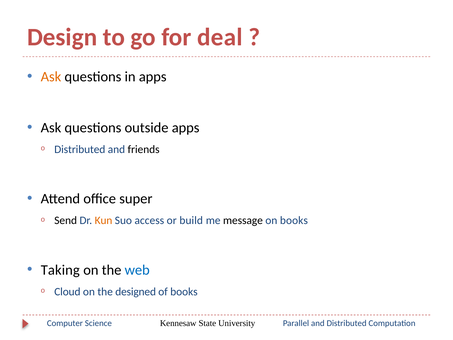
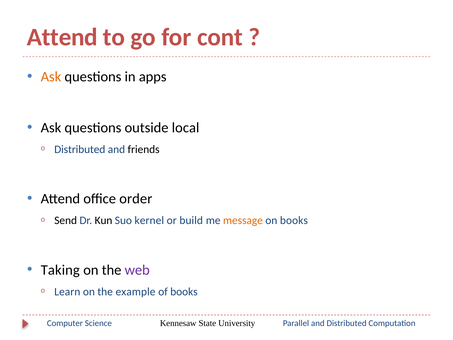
Design at (62, 37): Design -> Attend
deal: deal -> cont
outside apps: apps -> local
super: super -> order
Kun colour: orange -> black
access: access -> kernel
message colour: black -> orange
web colour: blue -> purple
Cloud: Cloud -> Learn
designed: designed -> example
